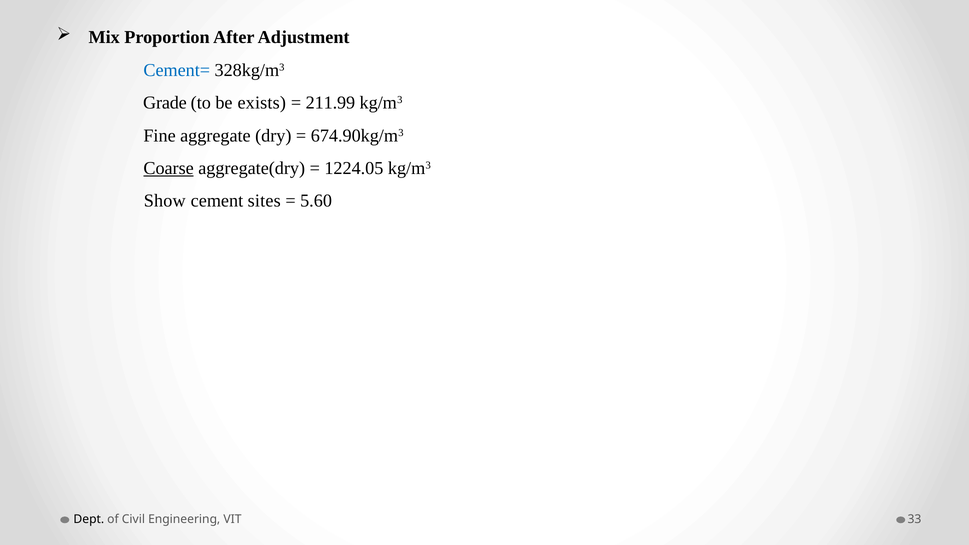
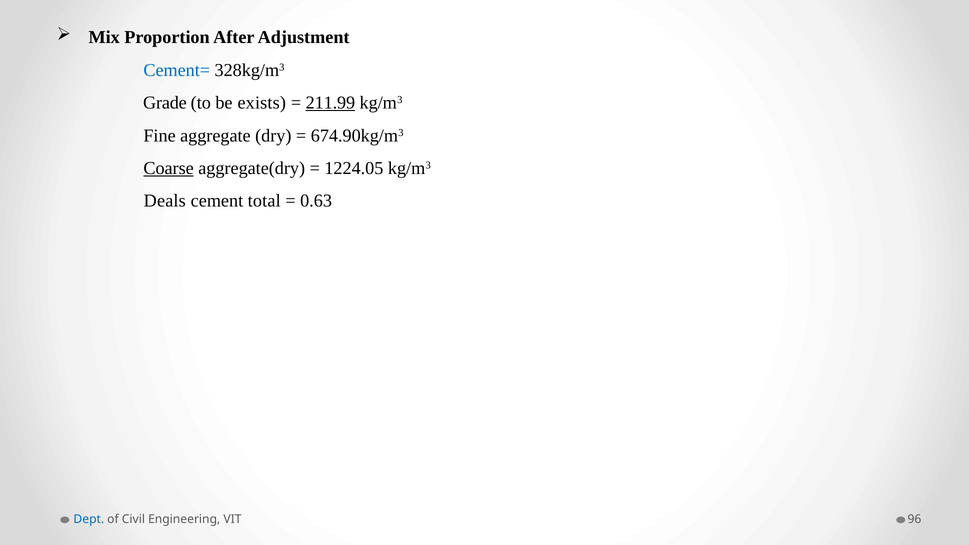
211.99 underline: none -> present
Show: Show -> Deals
sites: sites -> total
5.60: 5.60 -> 0.63
Dept colour: black -> blue
33: 33 -> 96
